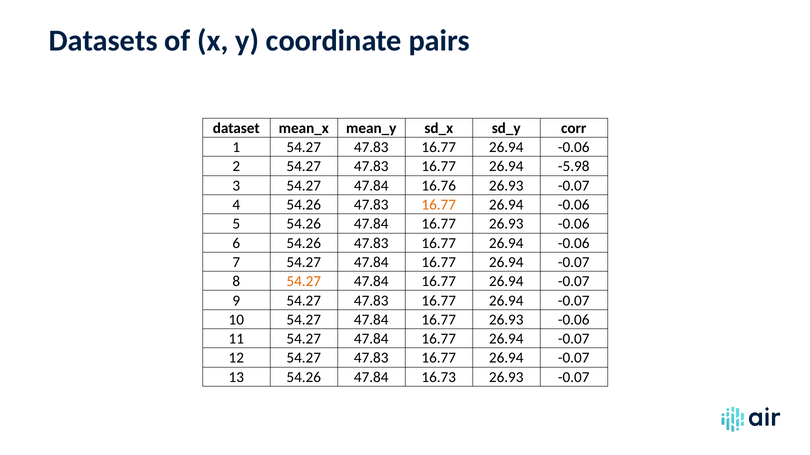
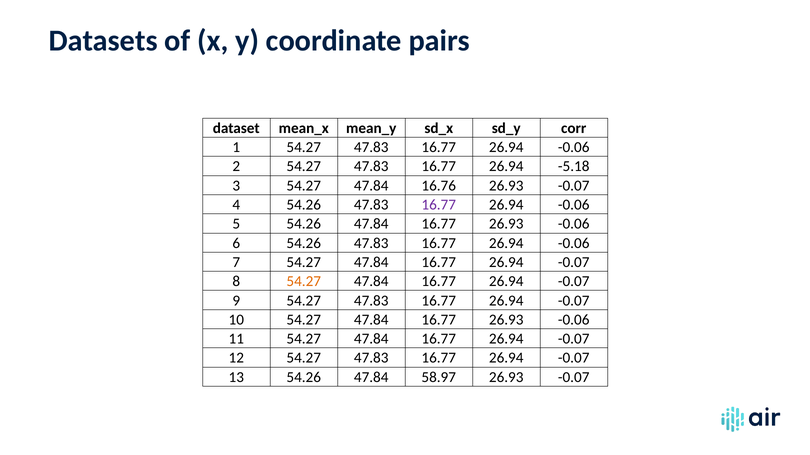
-5.98: -5.98 -> -5.18
16.77 at (439, 205) colour: orange -> purple
16.73: 16.73 -> 58.97
